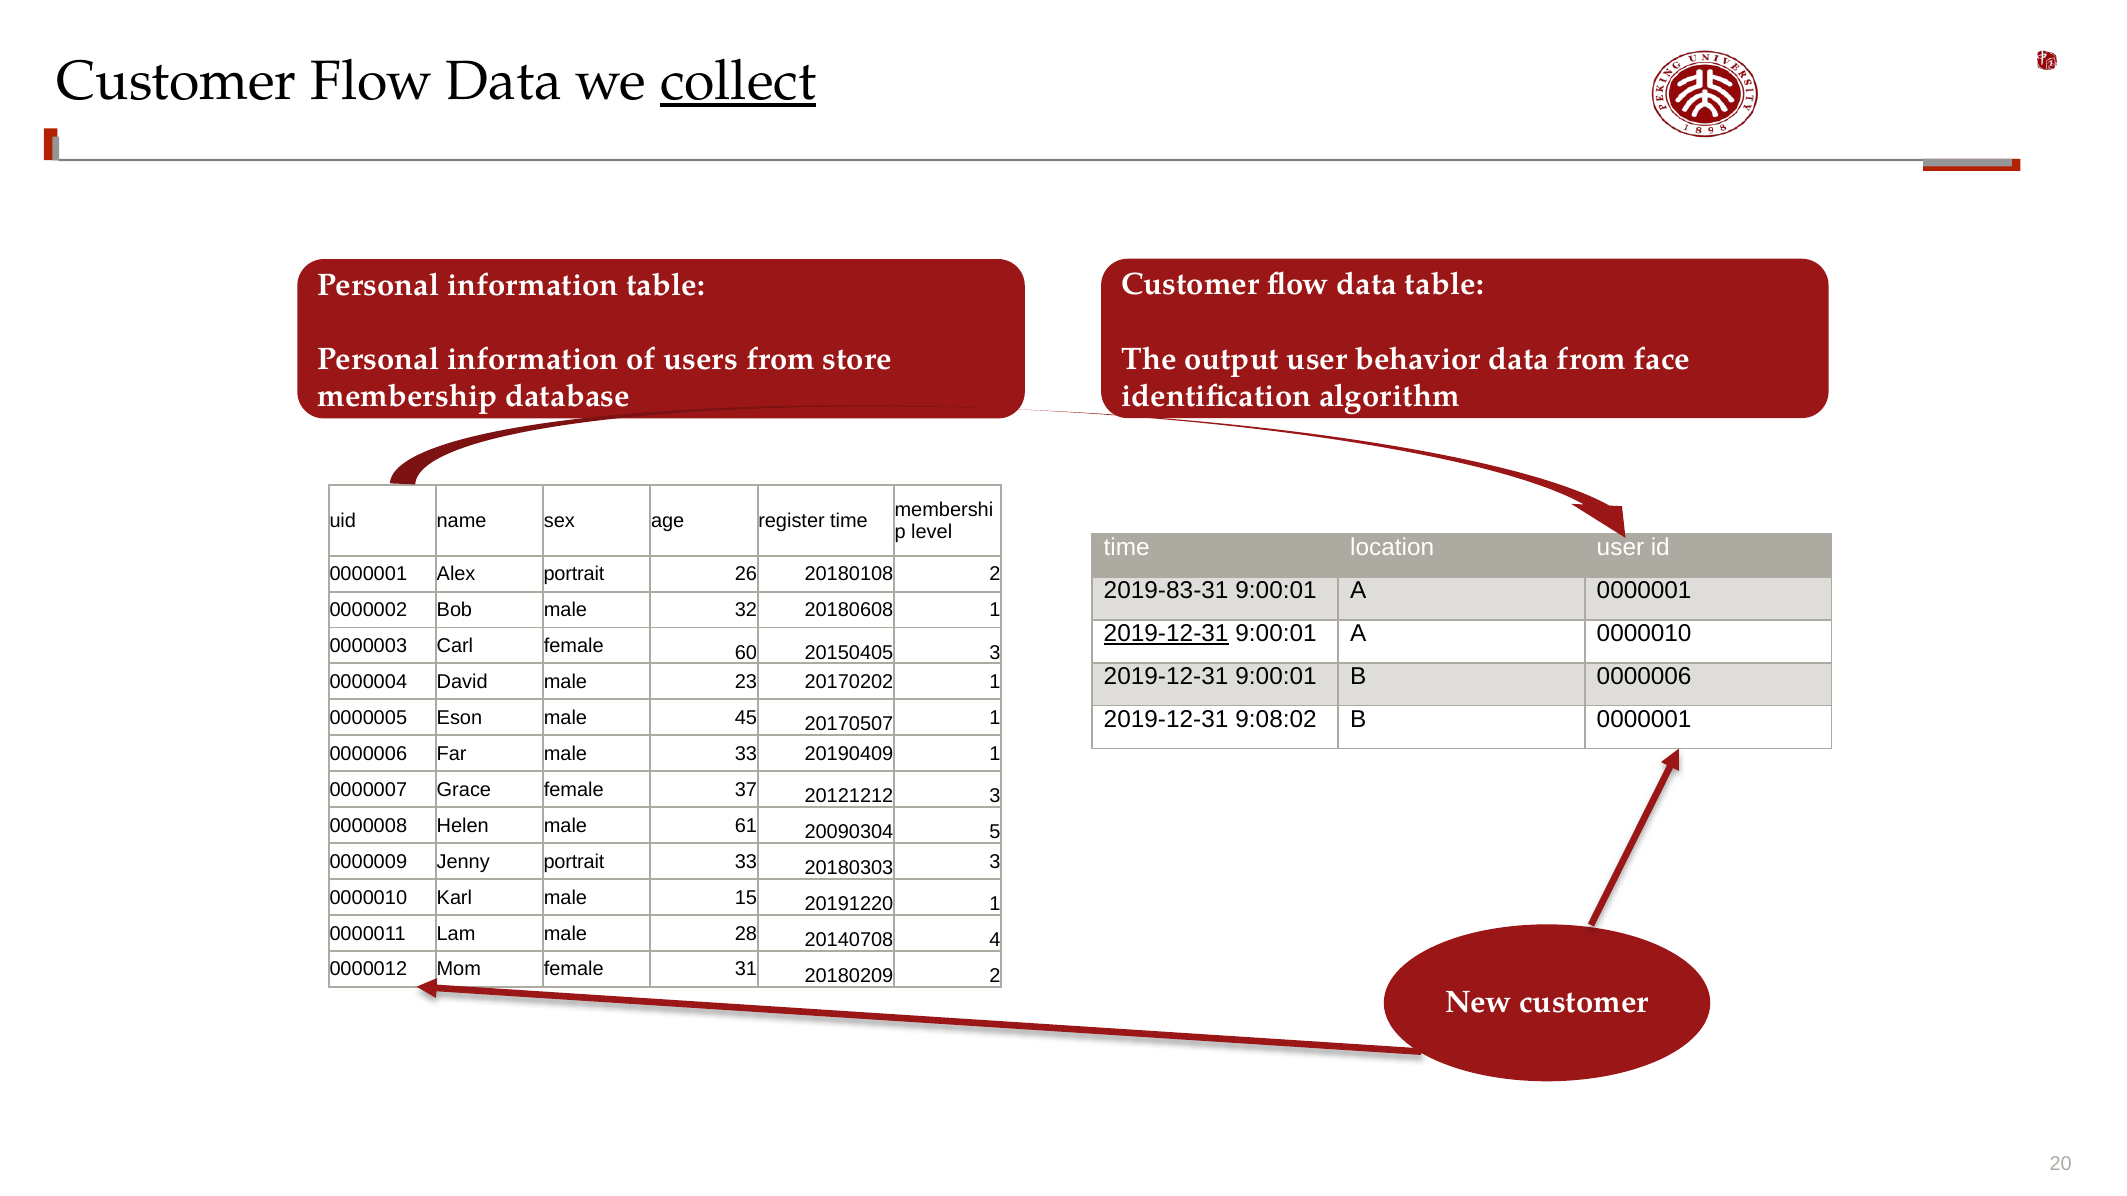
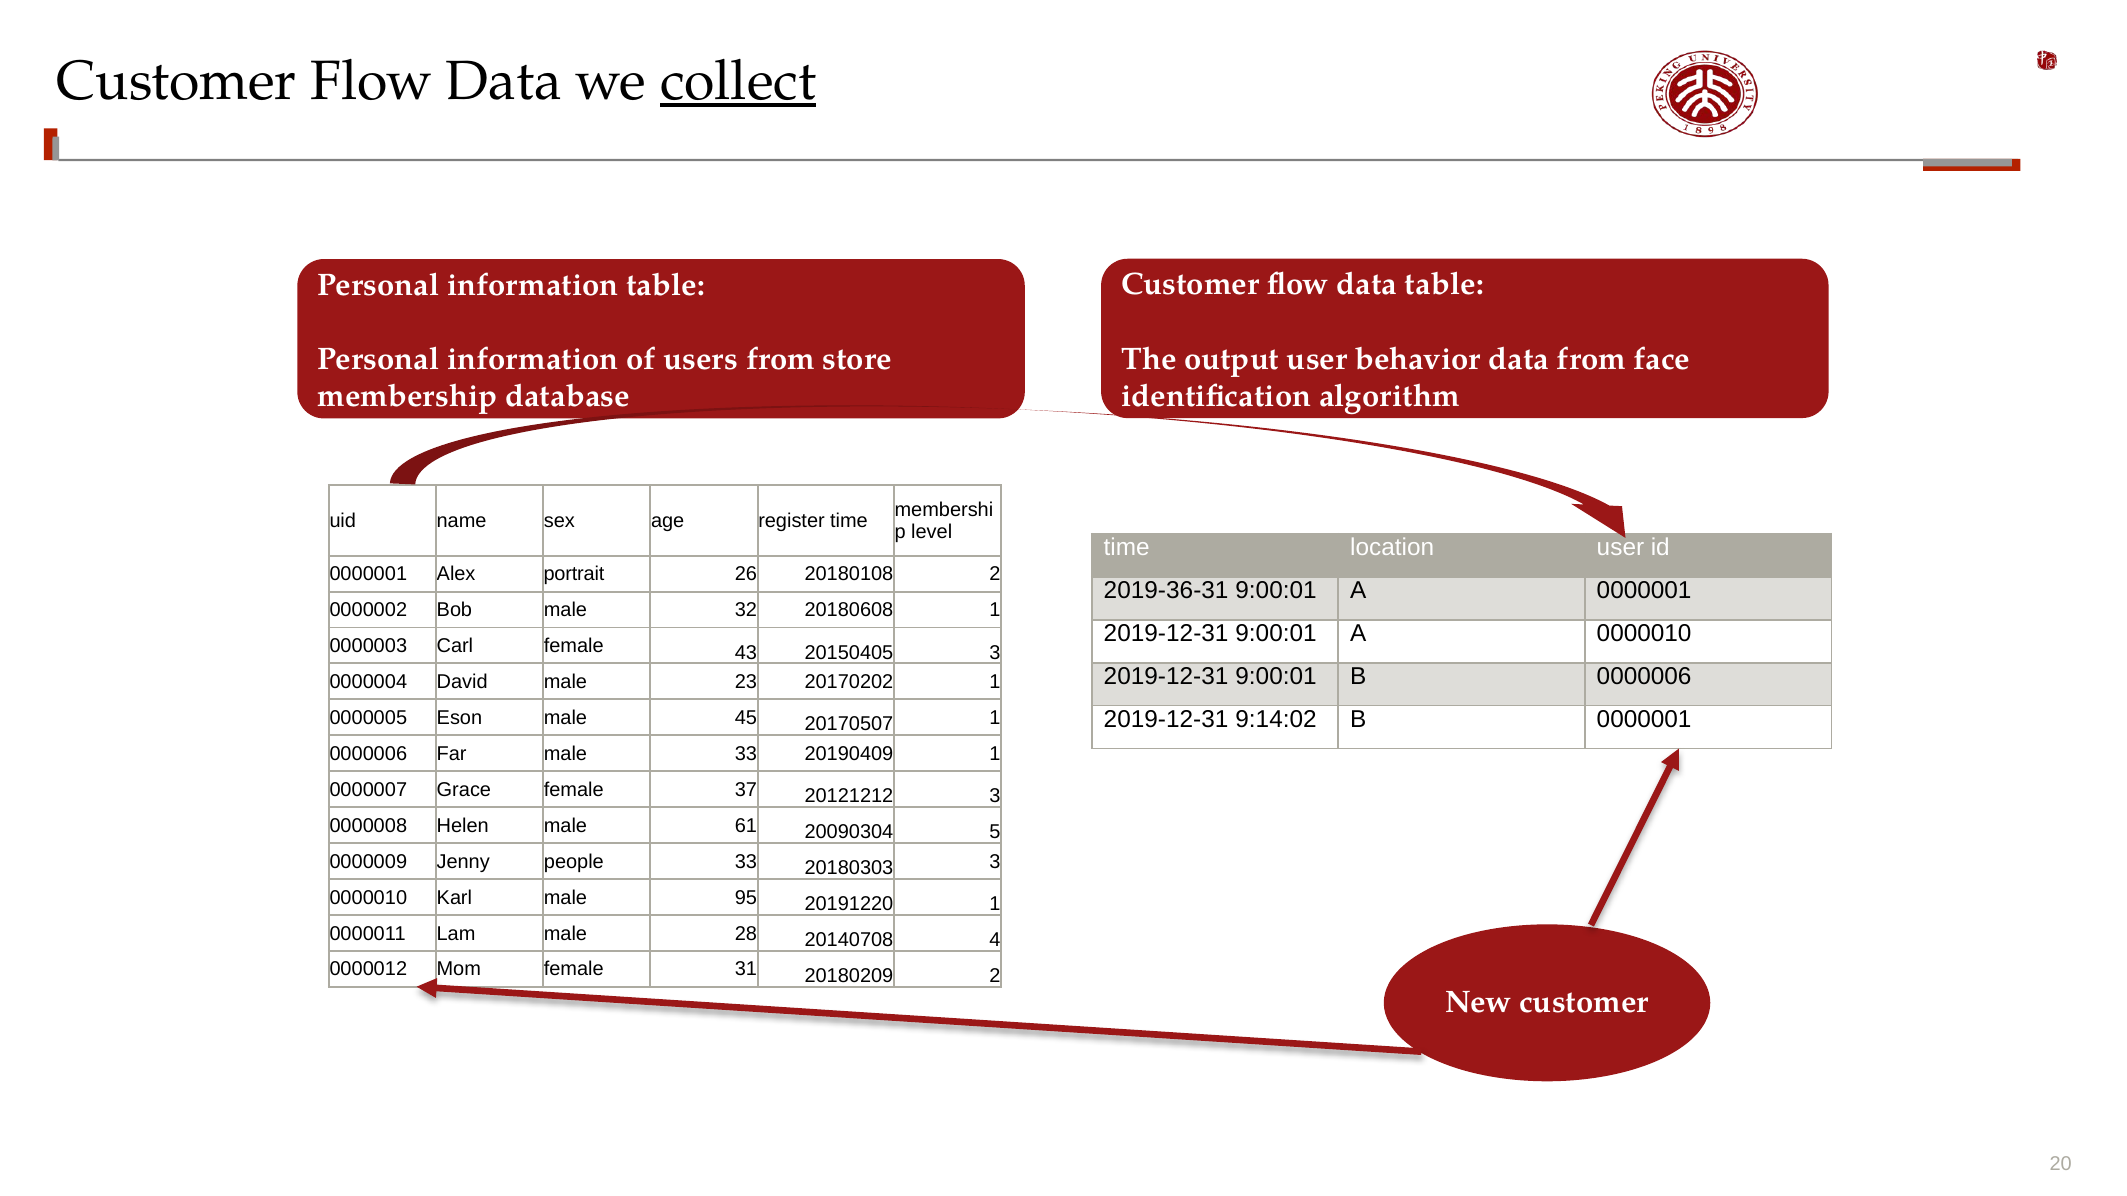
2019-83-31: 2019-83-31 -> 2019-36-31
2019-12-31 at (1166, 634) underline: present -> none
60: 60 -> 43
9:08:02: 9:08:02 -> 9:14:02
Jenny portrait: portrait -> people
15: 15 -> 95
